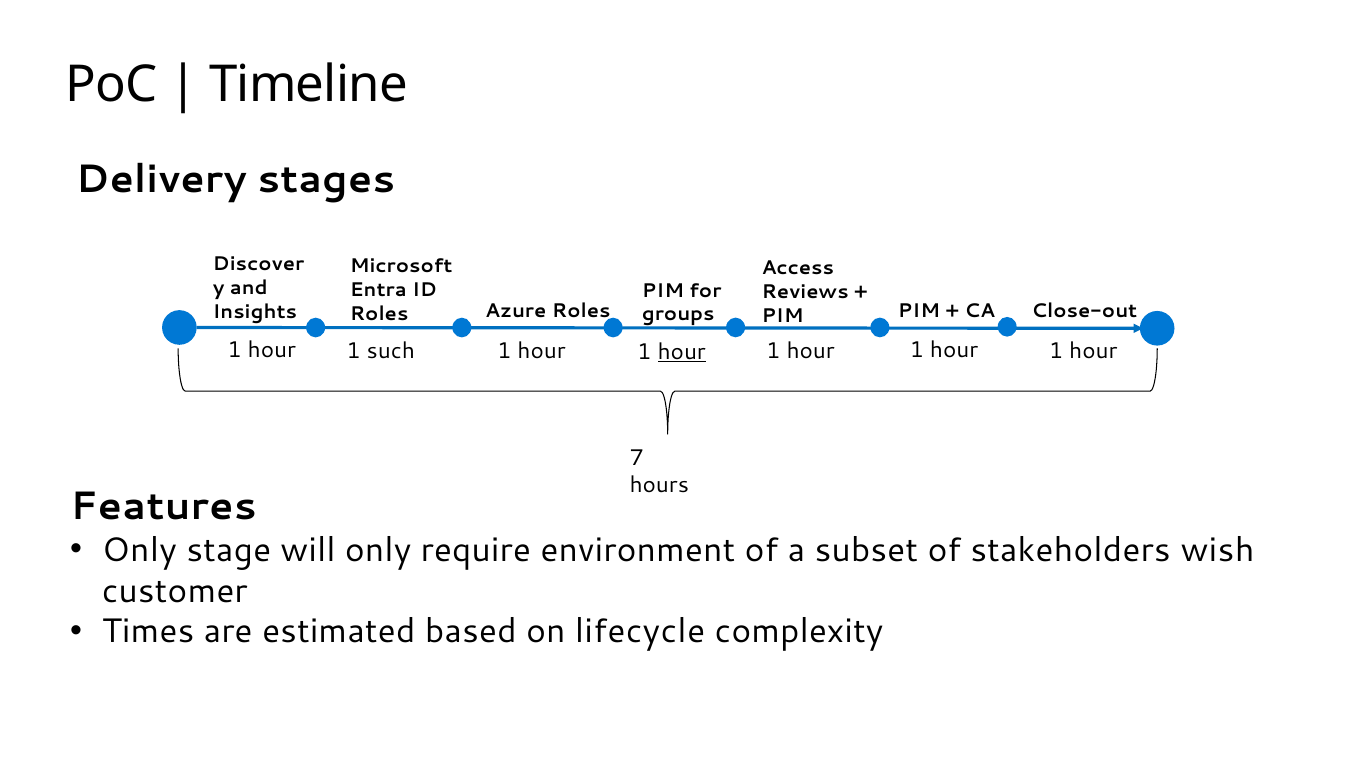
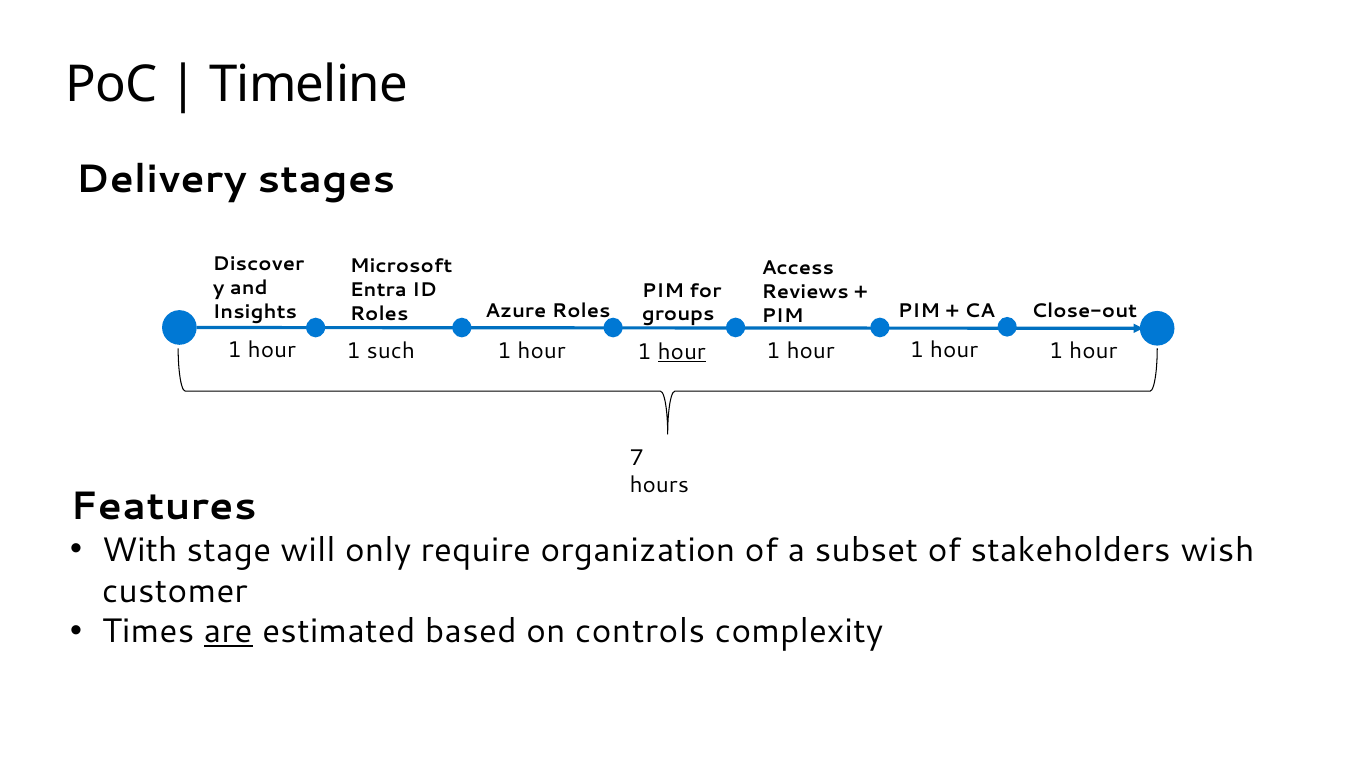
Only at (139, 550): Only -> With
environment: environment -> organization
are underline: none -> present
lifecycle: lifecycle -> controls
